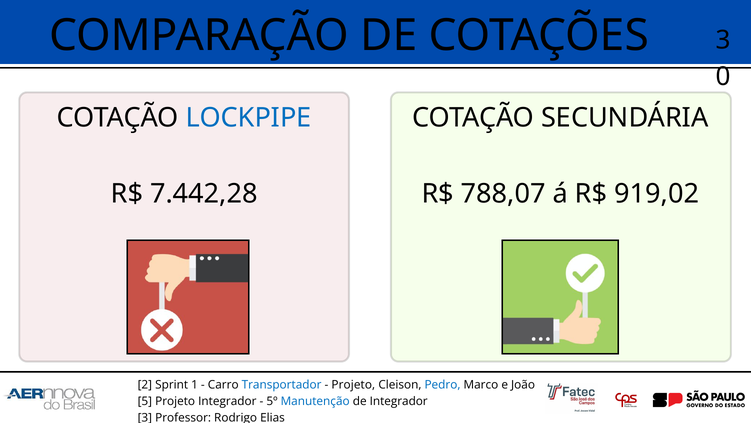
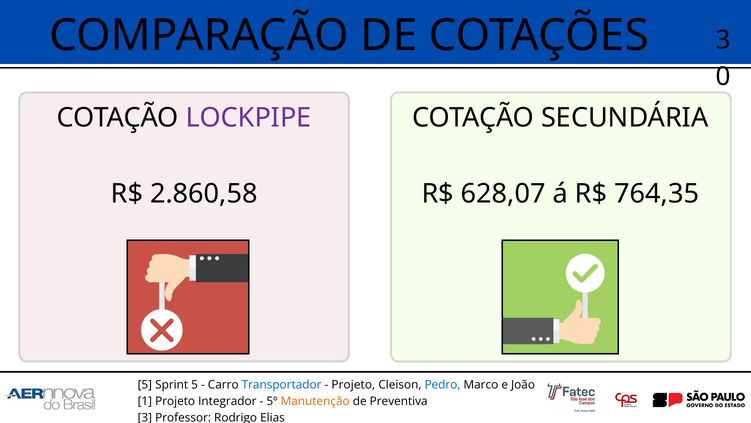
LOCKPIPE colour: blue -> purple
7.442,28: 7.442,28 -> 2.860,58
788,07: 788,07 -> 628,07
919,02: 919,02 -> 764,35
2 at (145, 384): 2 -> 5
Sprint 1: 1 -> 5
5: 5 -> 1
Manutenção colour: blue -> orange
de Integrador: Integrador -> Preventiva
